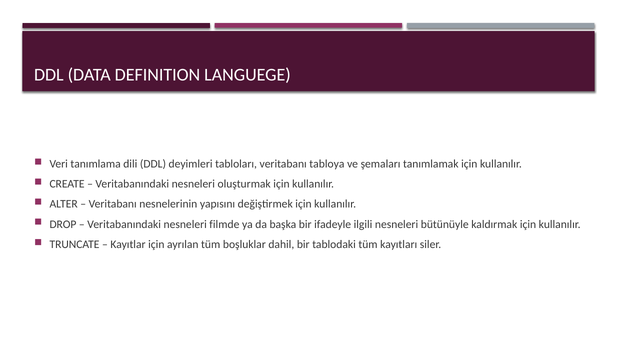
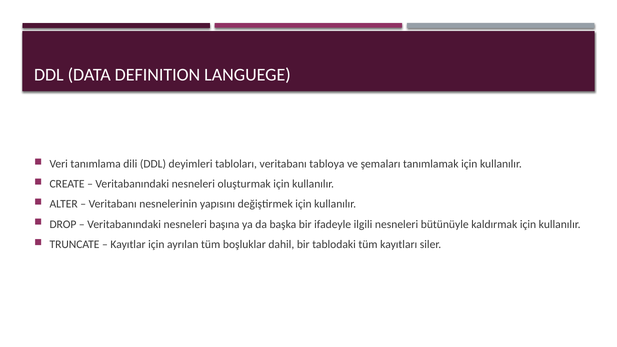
filmde: filmde -> başına
